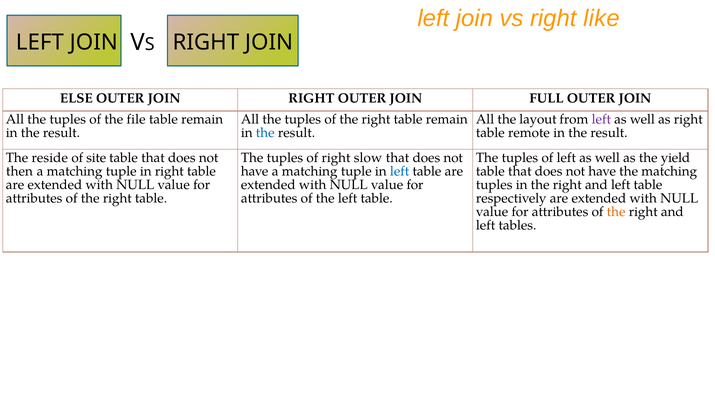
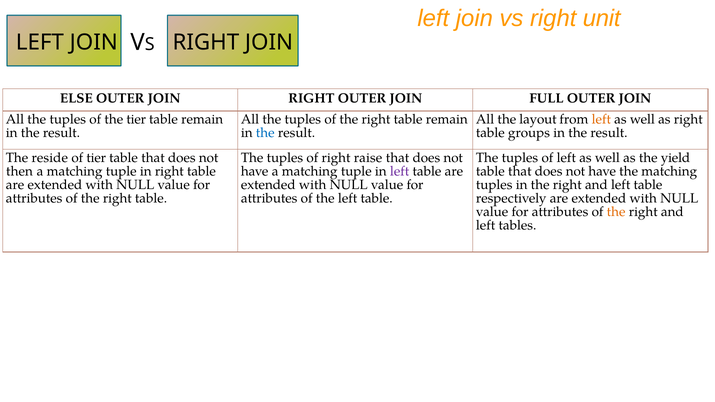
like: like -> unit
the file: file -> tier
left at (601, 119) colour: purple -> orange
remote: remote -> groups
of site: site -> tier
slow: slow -> raise
left at (400, 171) colour: blue -> purple
